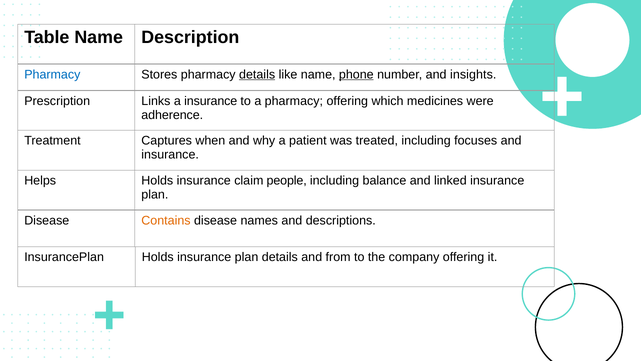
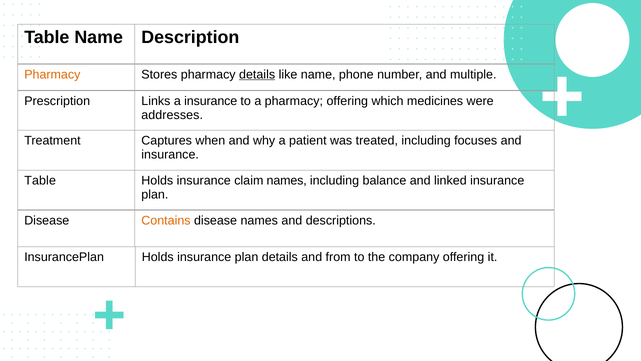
Pharmacy at (52, 74) colour: blue -> orange
phone underline: present -> none
insights: insights -> multiple
adherence: adherence -> addresses
Helps at (40, 180): Helps -> Table
claim people: people -> names
